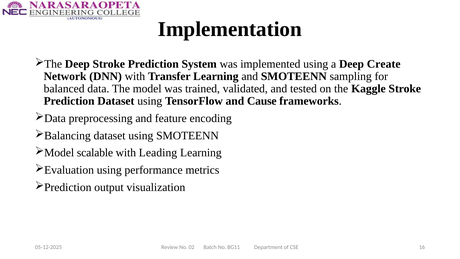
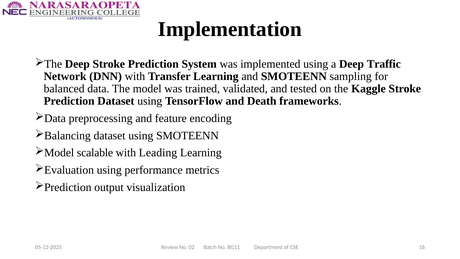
Create: Create -> Traffic
Cause: Cause -> Death
